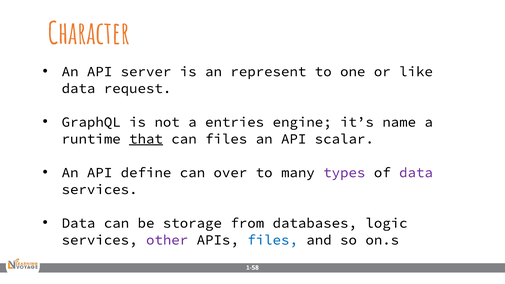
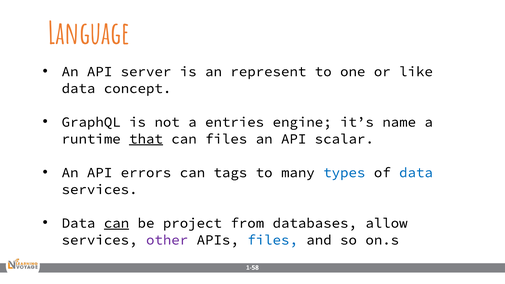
Character: Character -> Language
request: request -> concept
define: define -> errors
over: over -> tags
types colour: purple -> blue
data at (416, 173) colour: purple -> blue
can at (116, 223) underline: none -> present
storage: storage -> project
logic: logic -> allow
